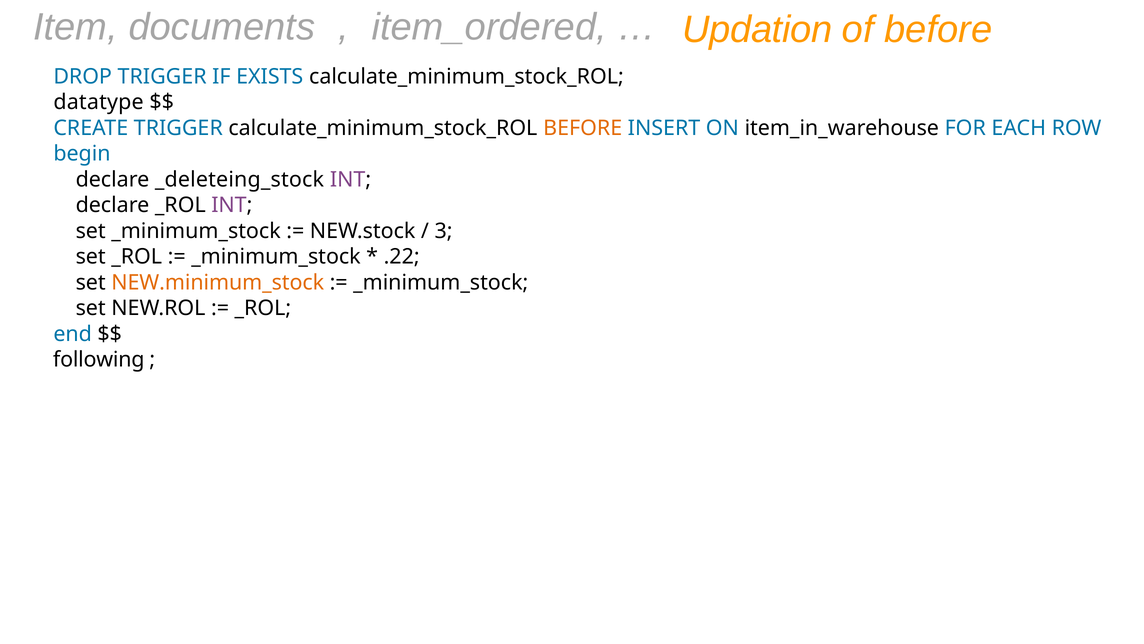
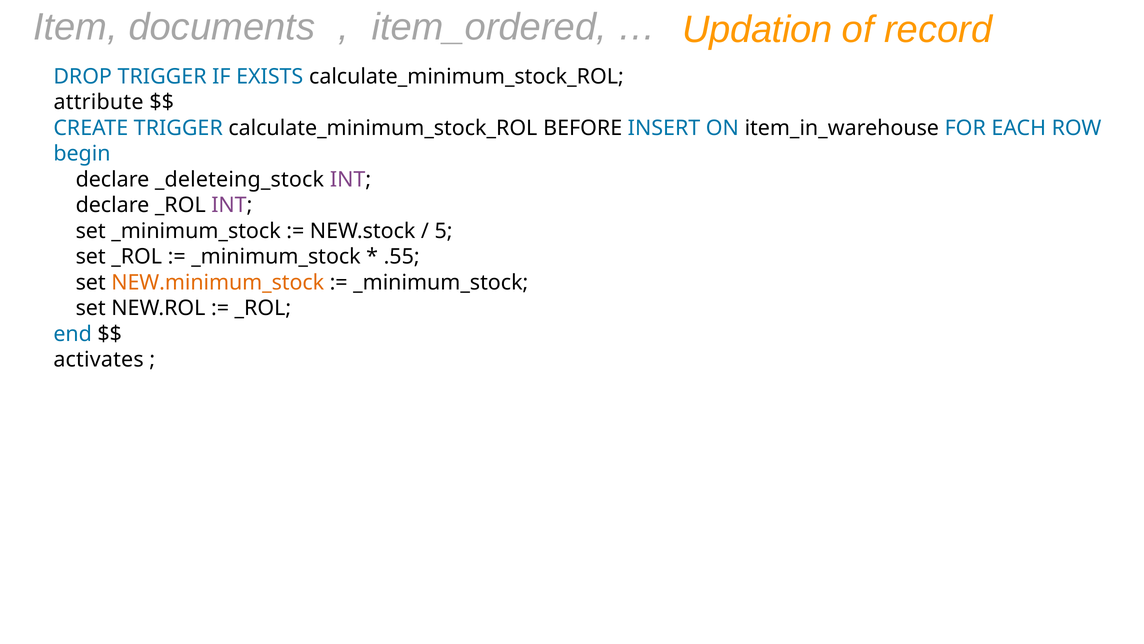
of before: before -> record
datatype: datatype -> attribute
BEFORE at (583, 128) colour: orange -> black
3: 3 -> 5
.22: .22 -> .55
following: following -> activates
